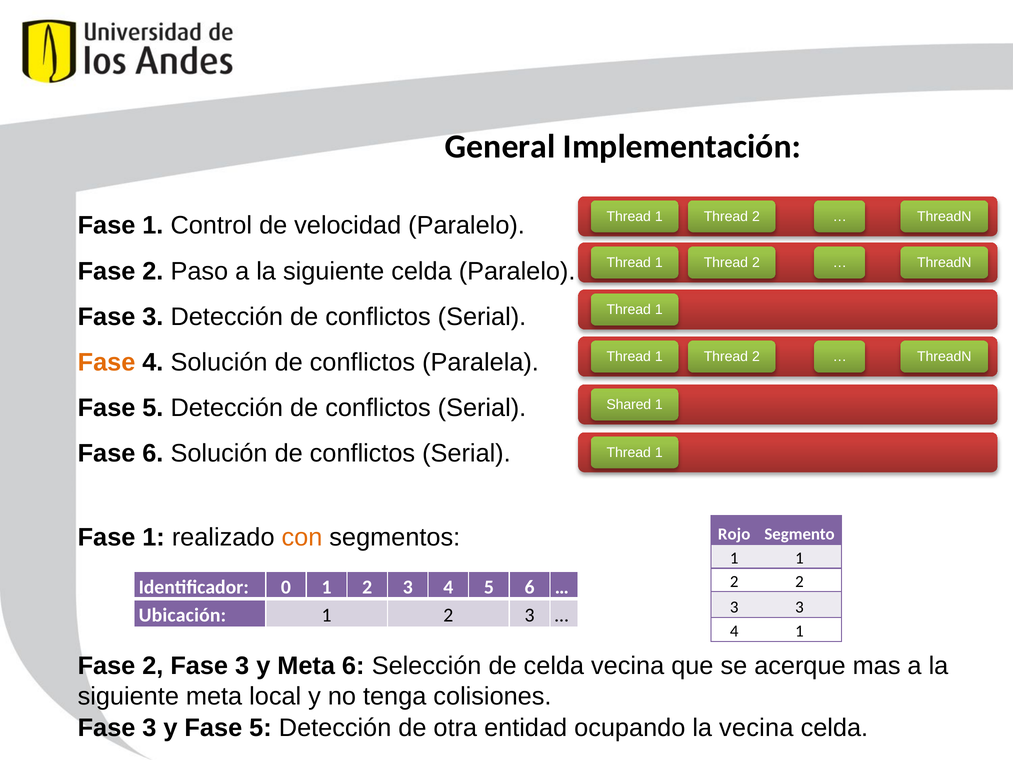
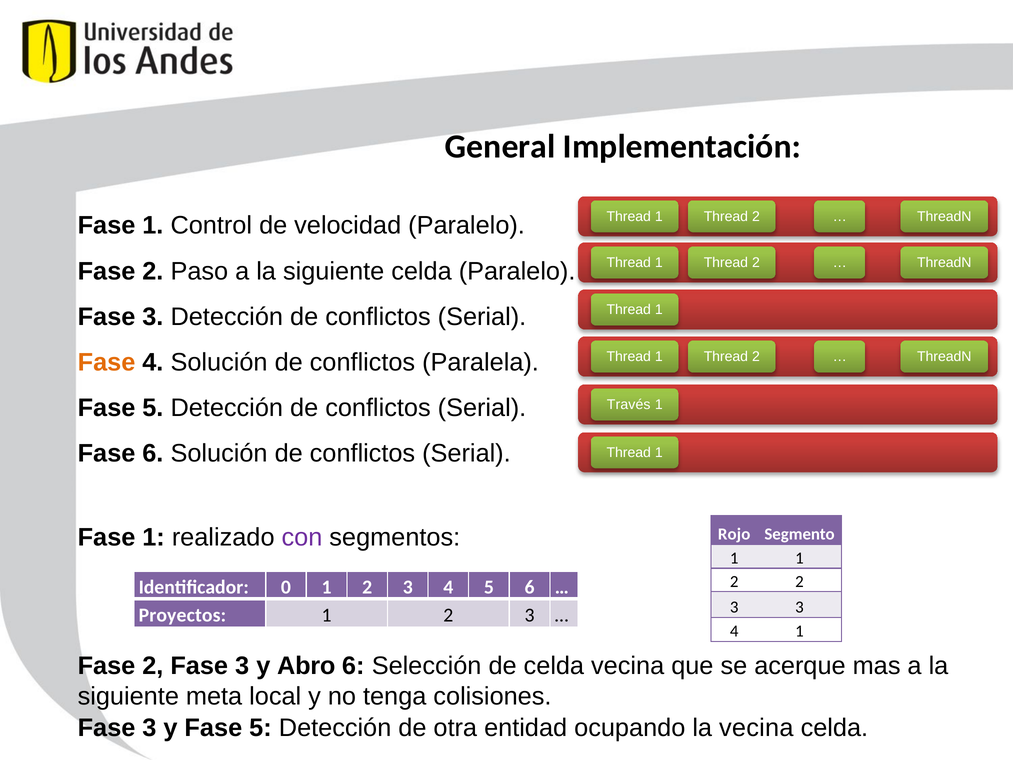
Shared: Shared -> Través
con colour: orange -> purple
Ubicación: Ubicación -> Proyectos
y Meta: Meta -> Abro
